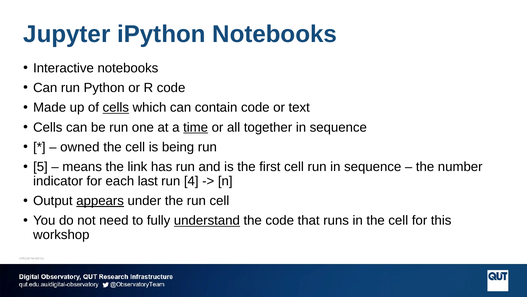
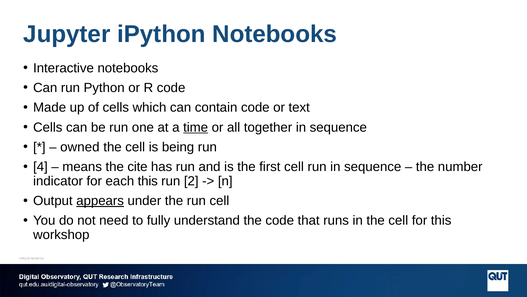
cells at (116, 107) underline: present -> none
5: 5 -> 4
link: link -> cite
each last: last -> this
4: 4 -> 2
understand underline: present -> none
